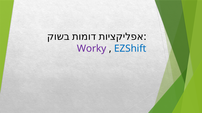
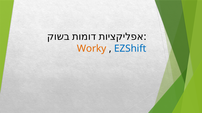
Worky colour: purple -> orange
